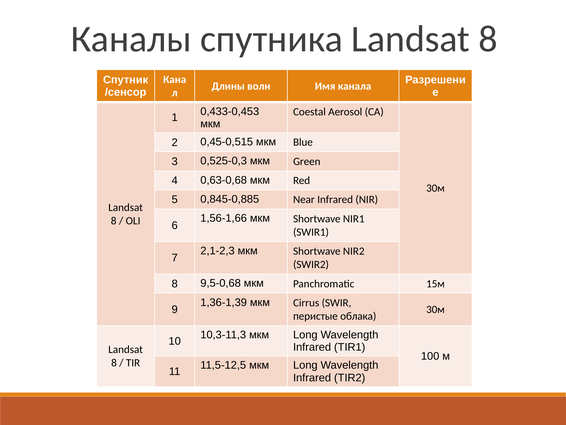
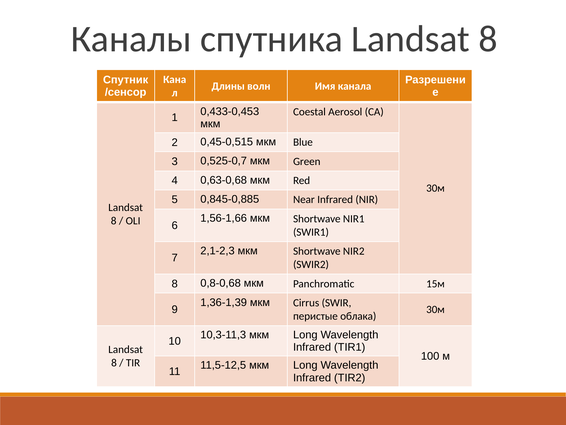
0,525-0,3: 0,525-0,3 -> 0,525-0,7
9,5-0,68: 9,5-0,68 -> 0,8-0,68
